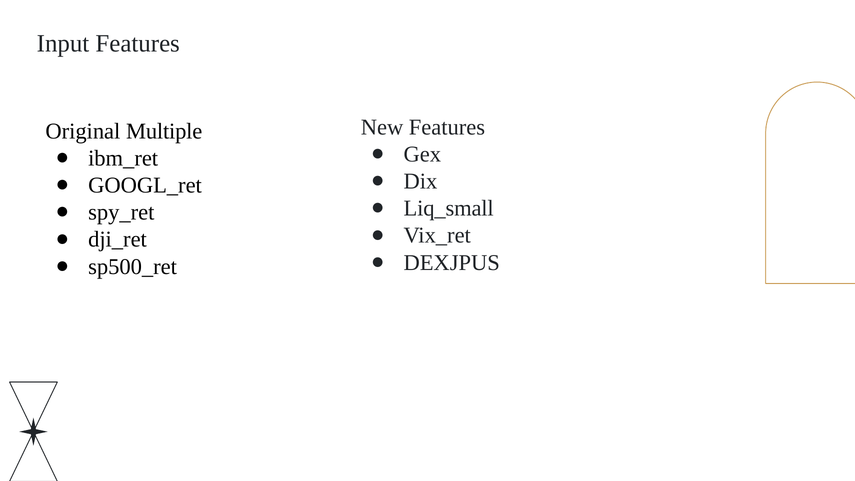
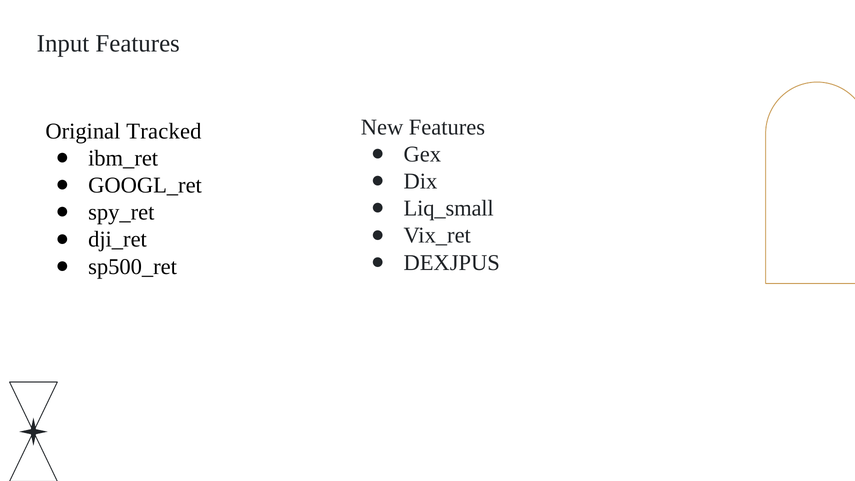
Multiple: Multiple -> Tracked
